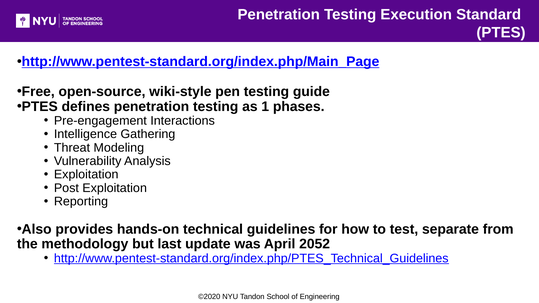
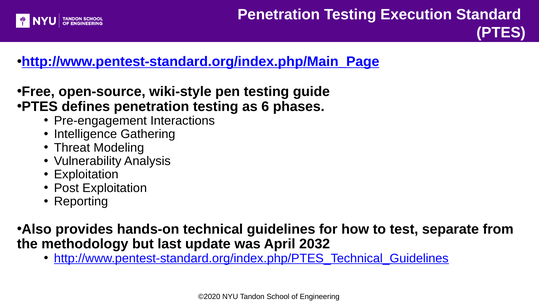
1: 1 -> 6
2052: 2052 -> 2032
